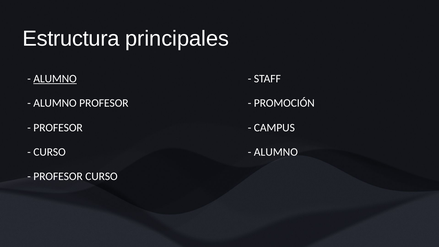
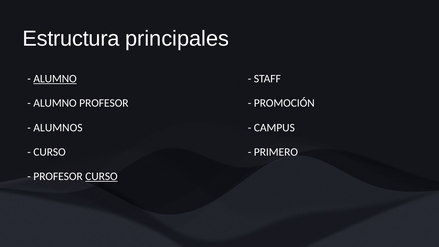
PROFESOR at (58, 128): PROFESOR -> ALUMNOS
ALUMNO at (276, 152): ALUMNO -> PRIMERO
CURSO at (101, 177) underline: none -> present
